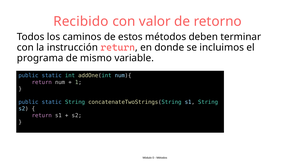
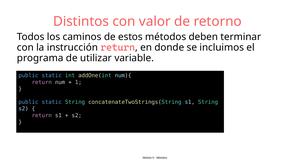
Recibido: Recibido -> Distintos
mismo: mismo -> utilizar
